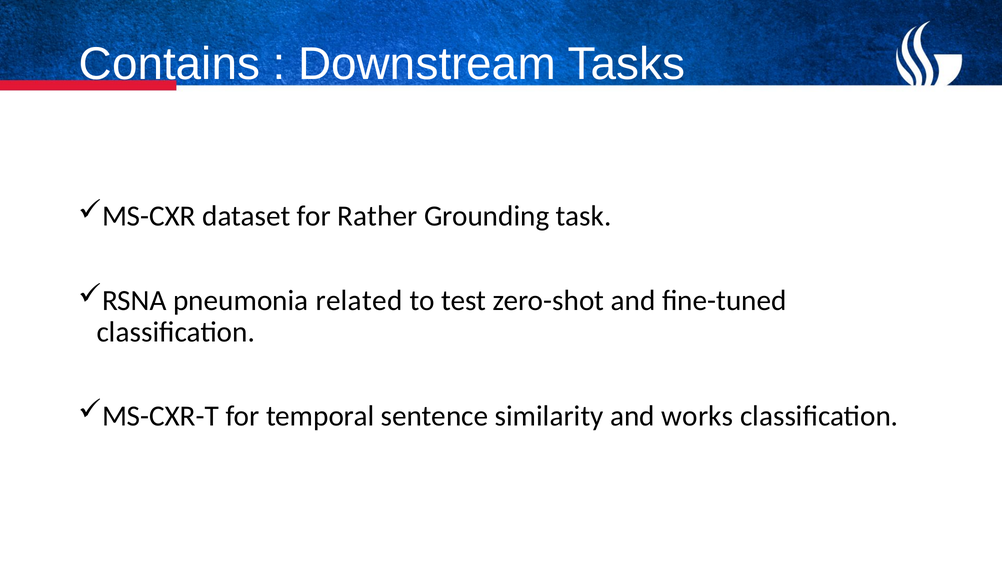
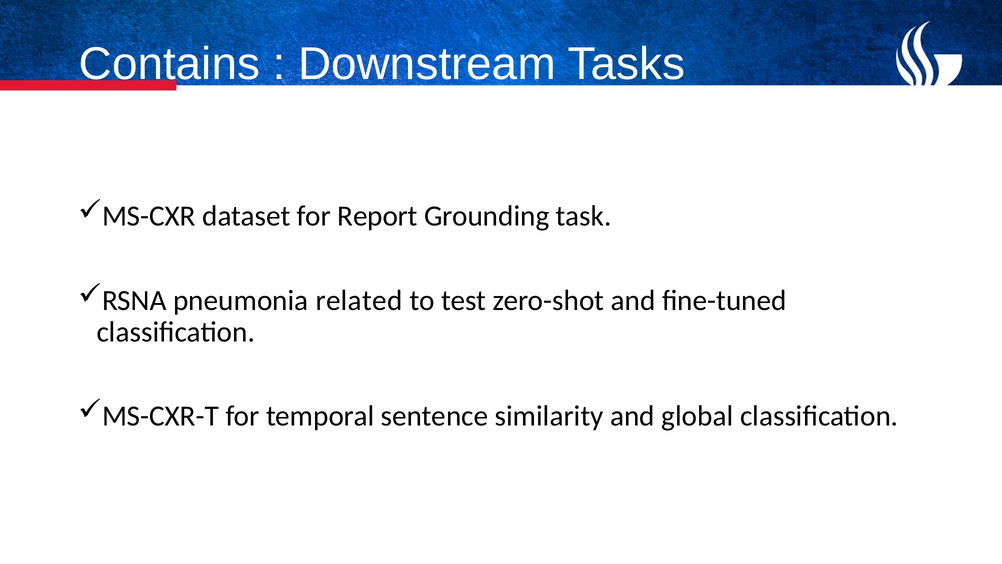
Rather: Rather -> Report
works: works -> global
